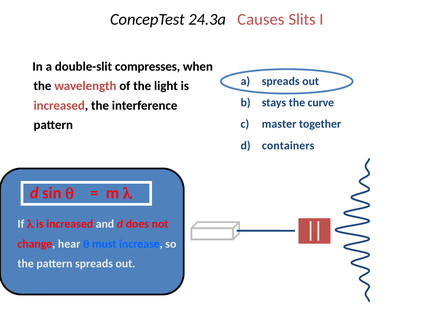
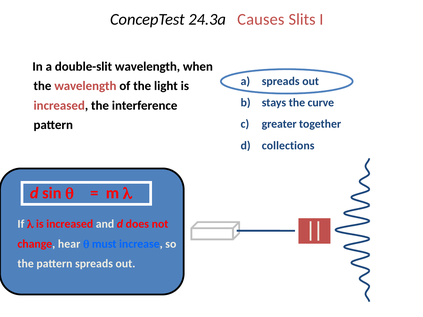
double-slit compresses: compresses -> wavelength
master: master -> greater
containers: containers -> collections
